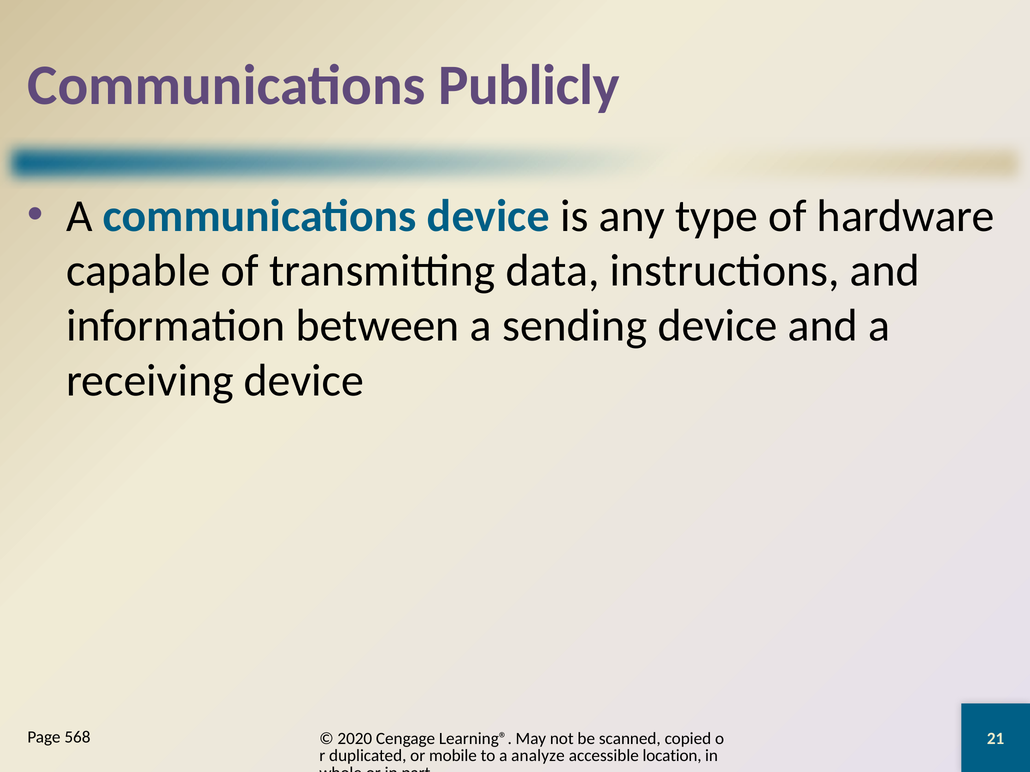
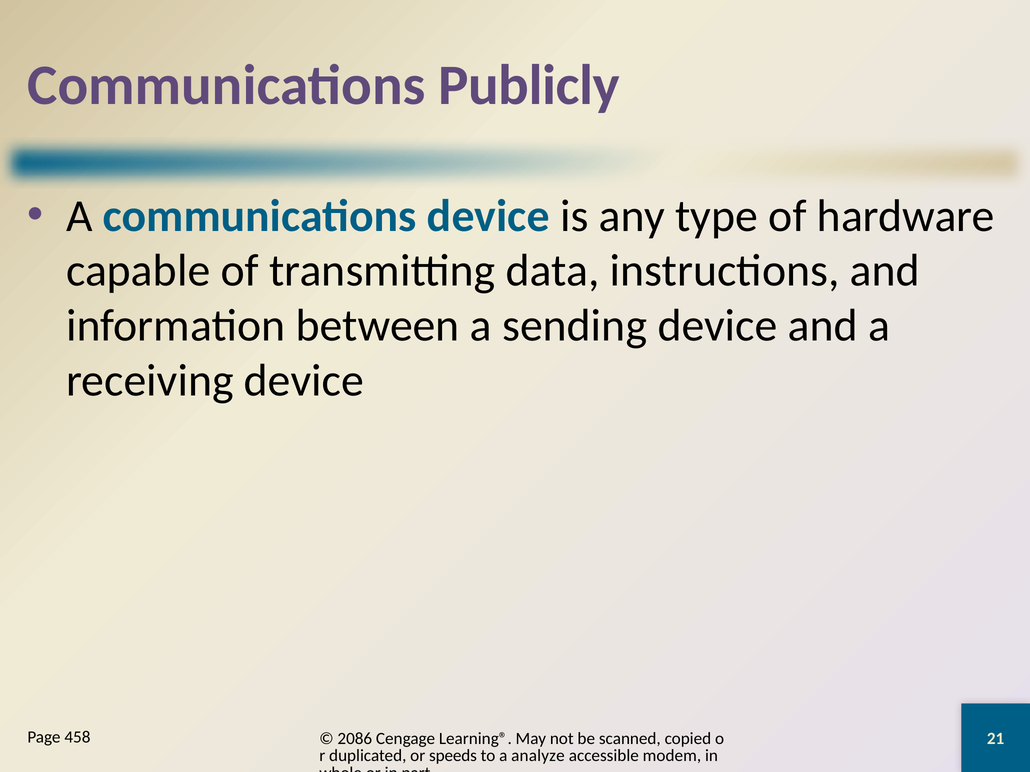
568: 568 -> 458
2020: 2020 -> 2086
mobile: mobile -> speeds
location: location -> modem
